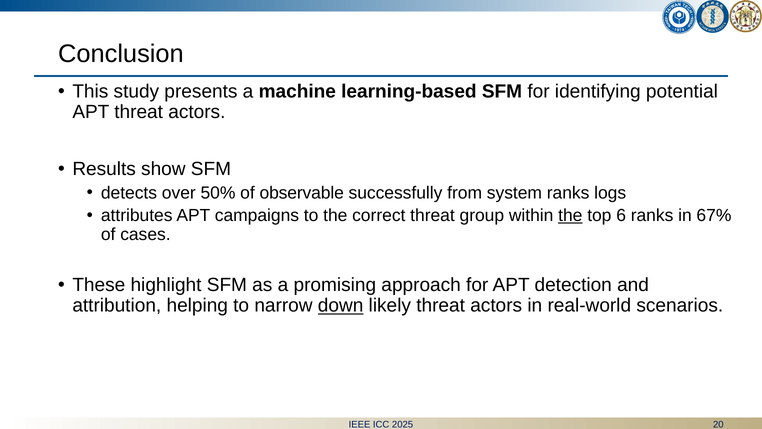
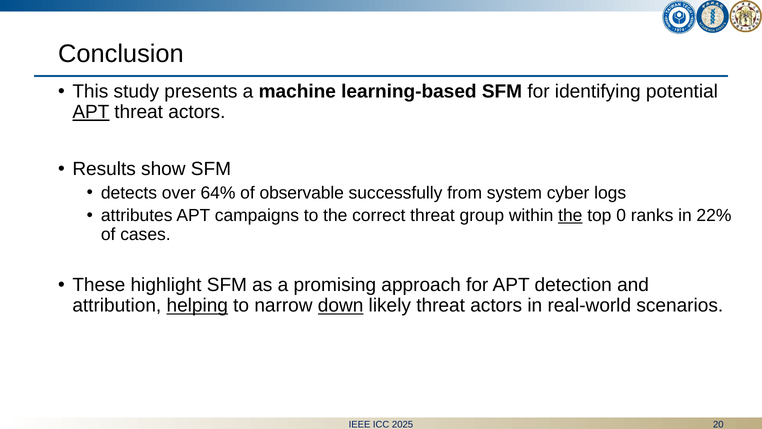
APT at (91, 112) underline: none -> present
50%: 50% -> 64%
system ranks: ranks -> cyber
6: 6 -> 0
67%: 67% -> 22%
helping underline: none -> present
